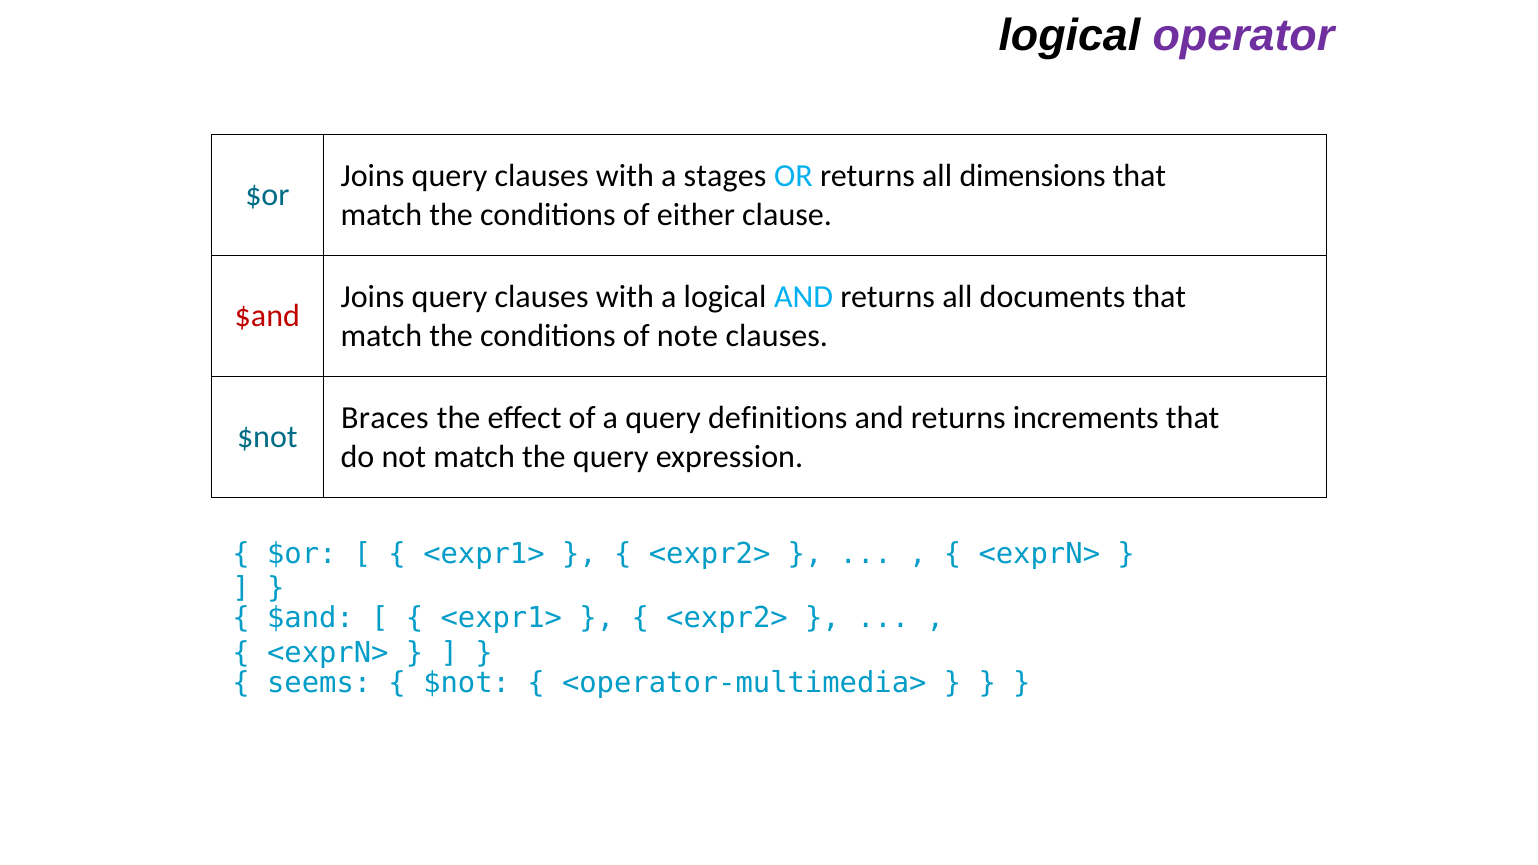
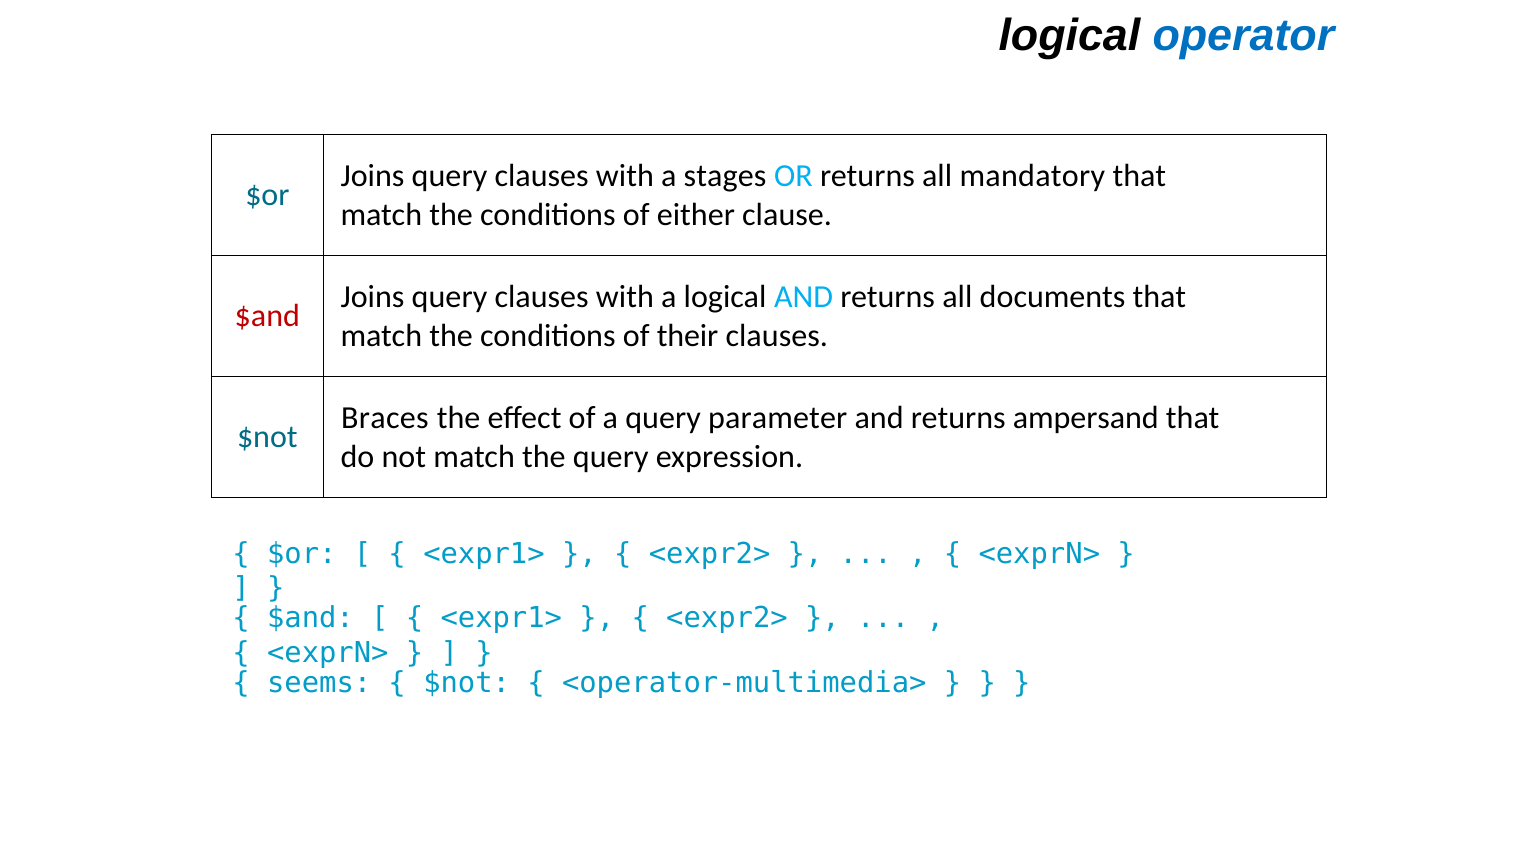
operator colour: purple -> blue
dimensions: dimensions -> mandatory
note: note -> their
definitions: definitions -> parameter
increments: increments -> ampersand
